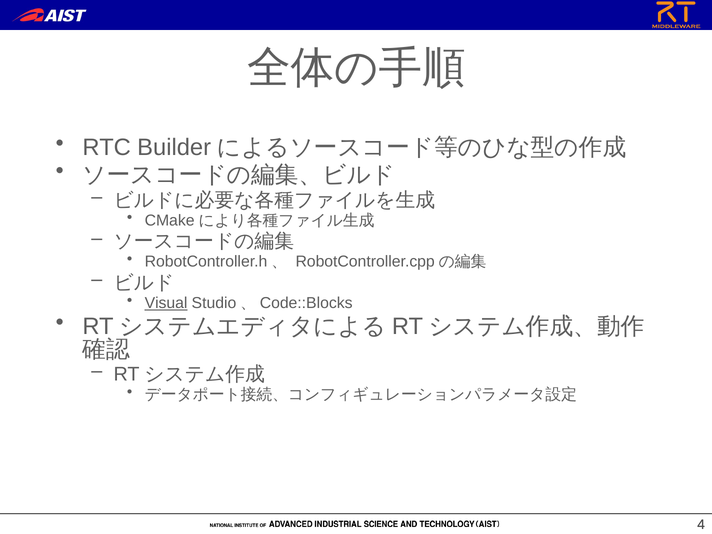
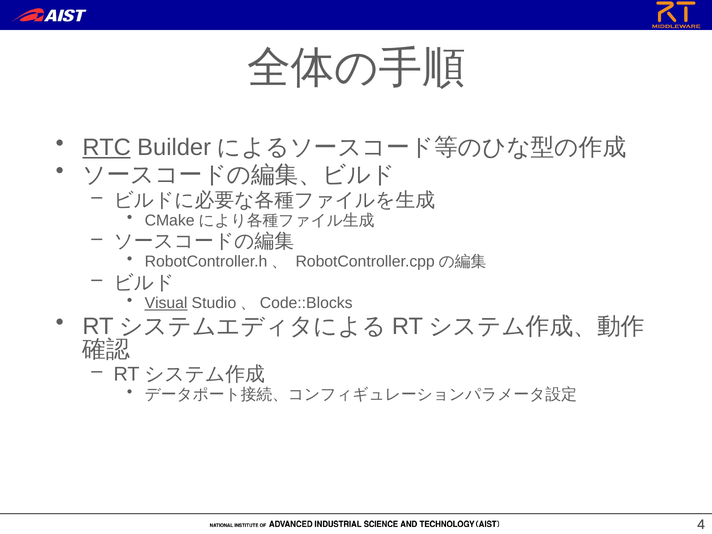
RTC underline: none -> present
